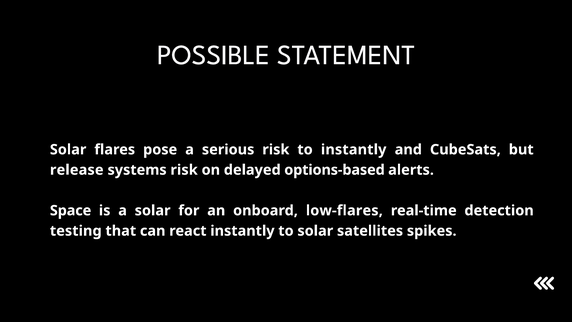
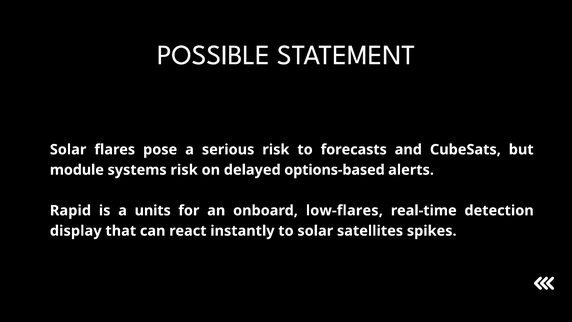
to instantly: instantly -> forecasts
release: release -> module
Space: Space -> Rapid
a solar: solar -> units
testing: testing -> display
